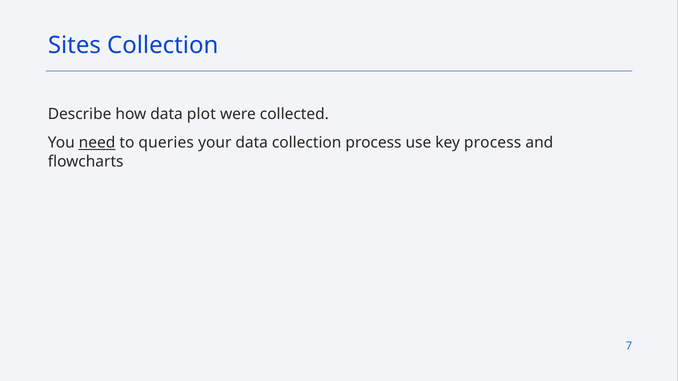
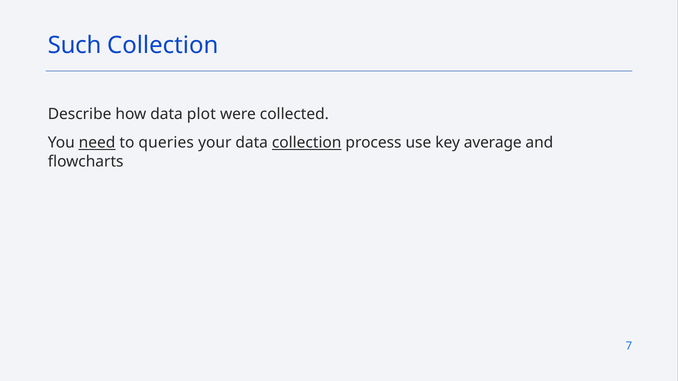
Sites: Sites -> Such
collection at (307, 143) underline: none -> present
key process: process -> average
